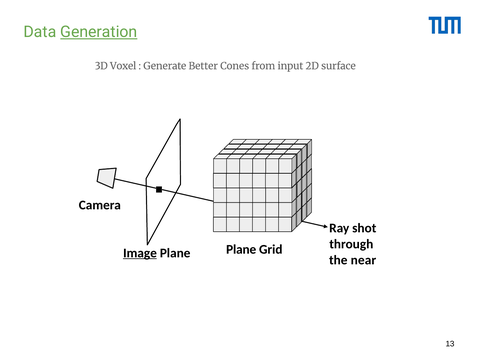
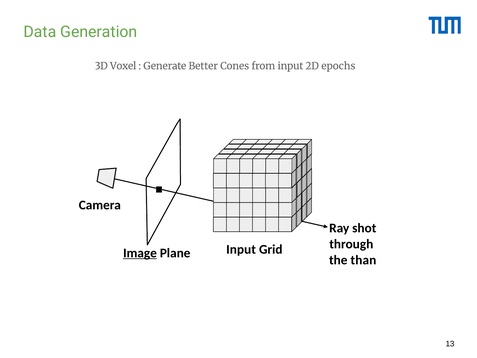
Generation underline: present -> none
surface: surface -> epochs
Plane Plane: Plane -> Input
near: near -> than
